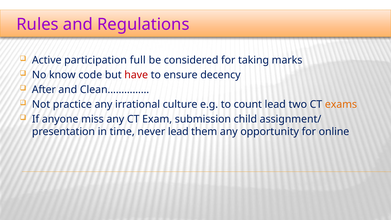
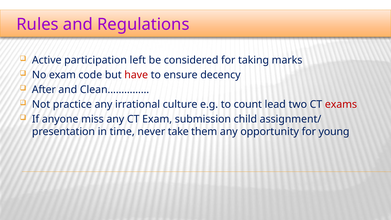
full: full -> left
No know: know -> exam
exams colour: orange -> red
never lead: lead -> take
online: online -> young
